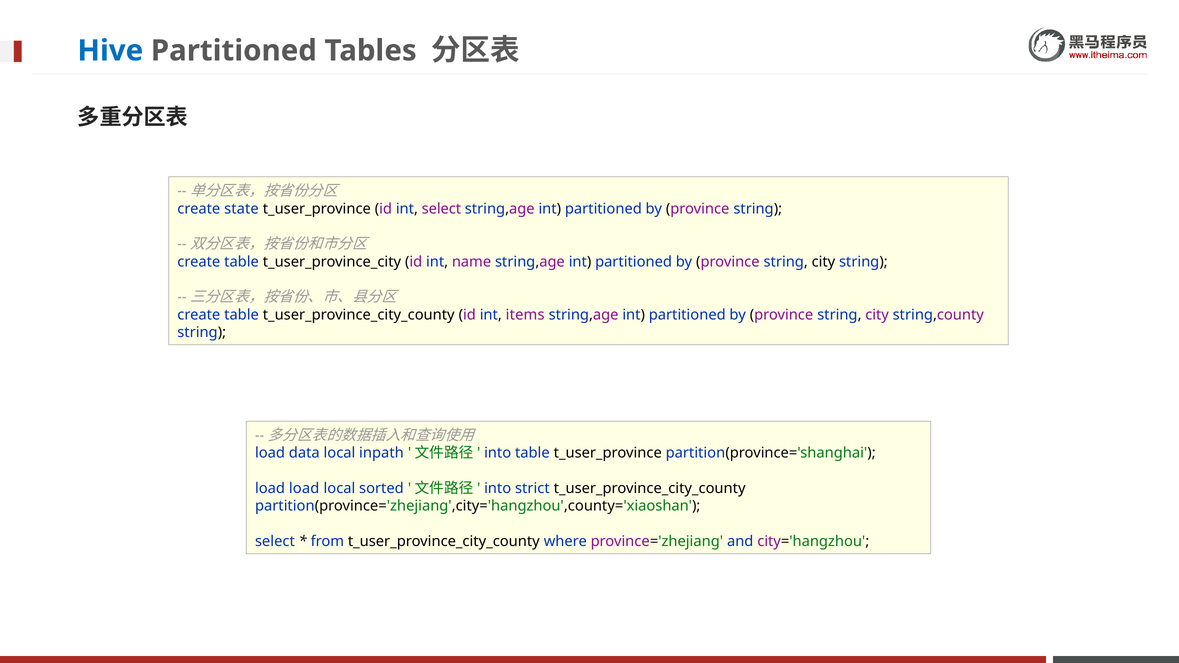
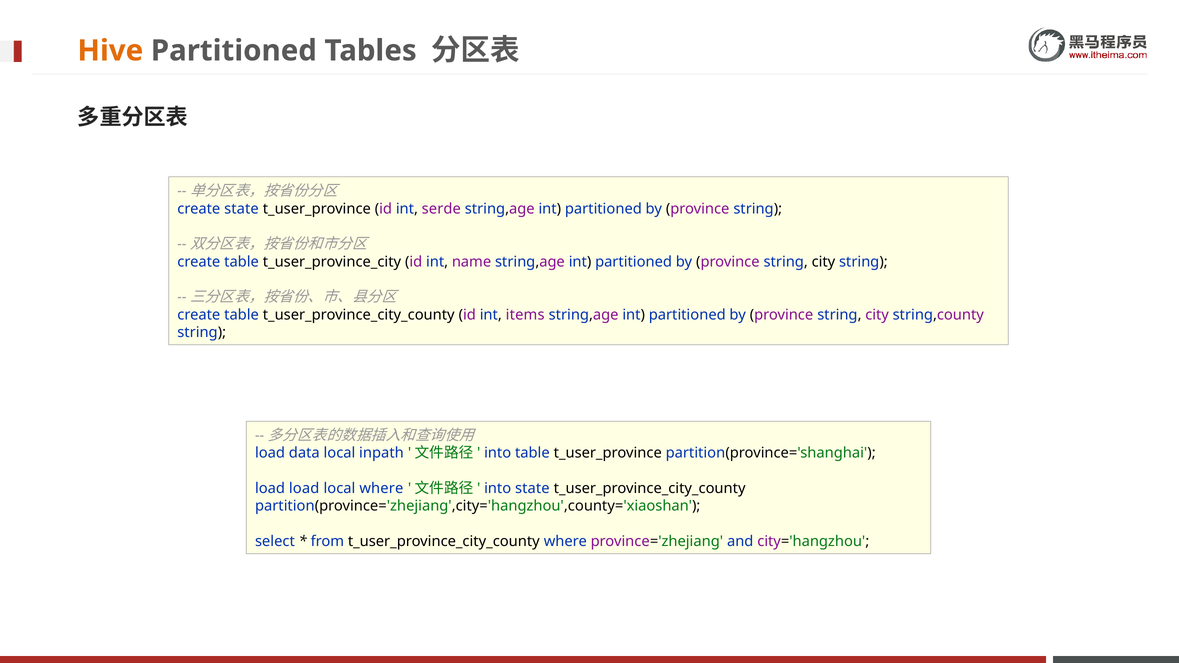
Hive colour: blue -> orange
int select: select -> serde
local sorted: sorted -> where
into strict: strict -> state
